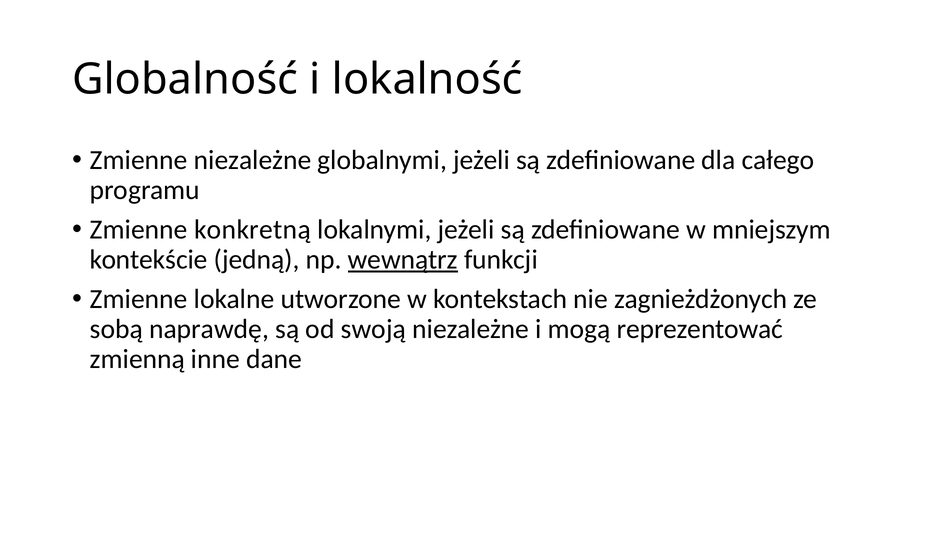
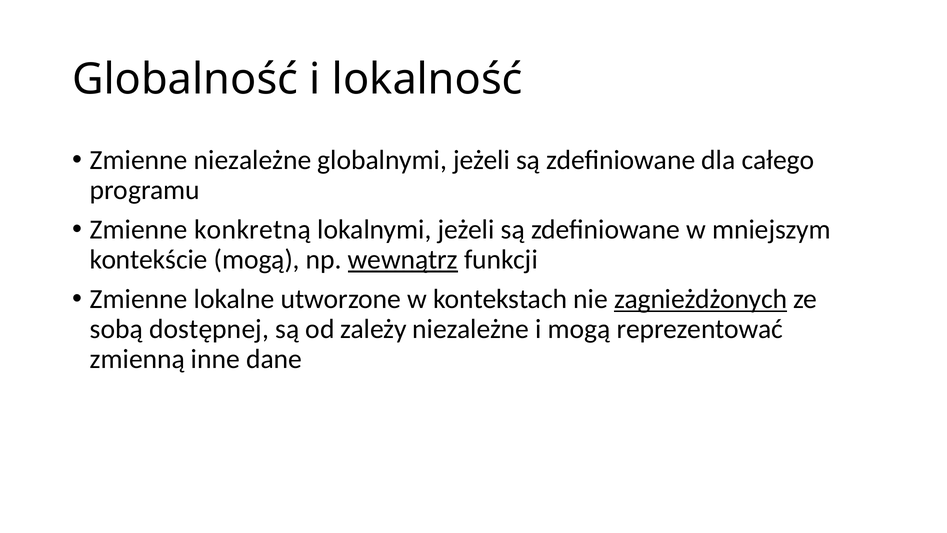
kontekście jedną: jedną -> mogą
zagnieżdżonych underline: none -> present
naprawdę: naprawdę -> dostępnej
swoją: swoją -> zależy
